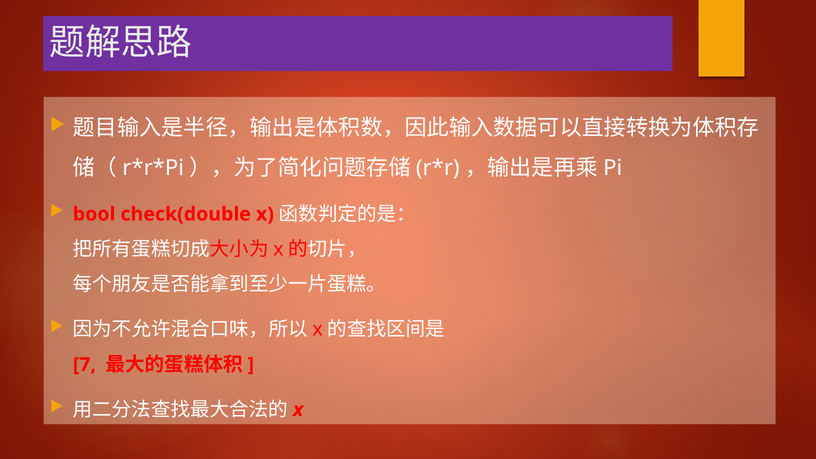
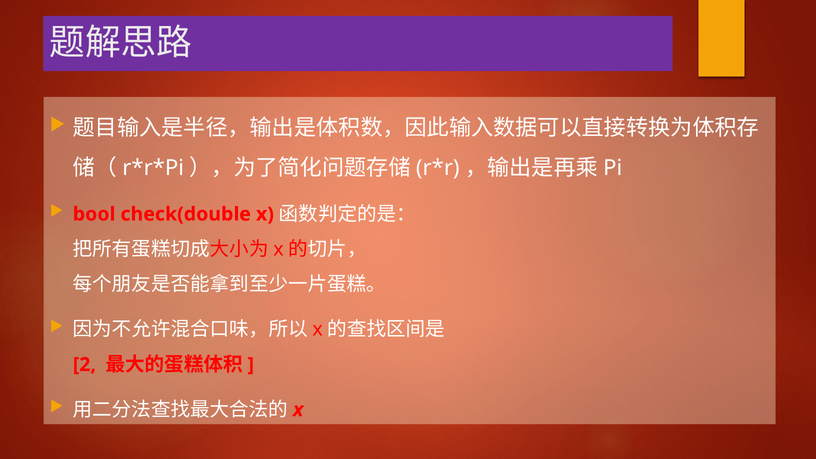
7: 7 -> 2
